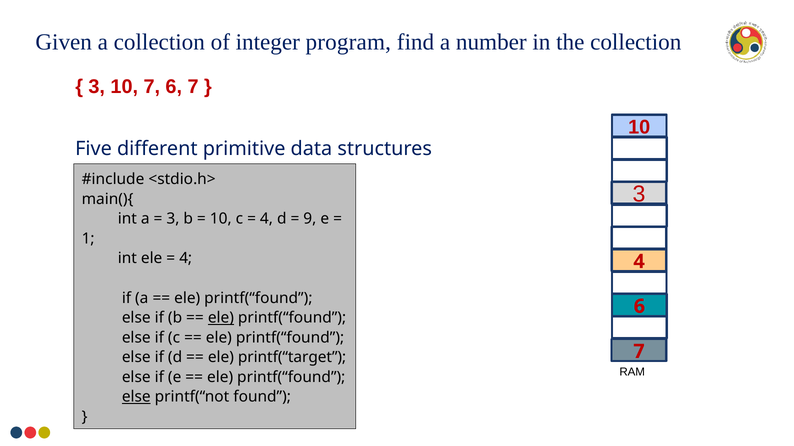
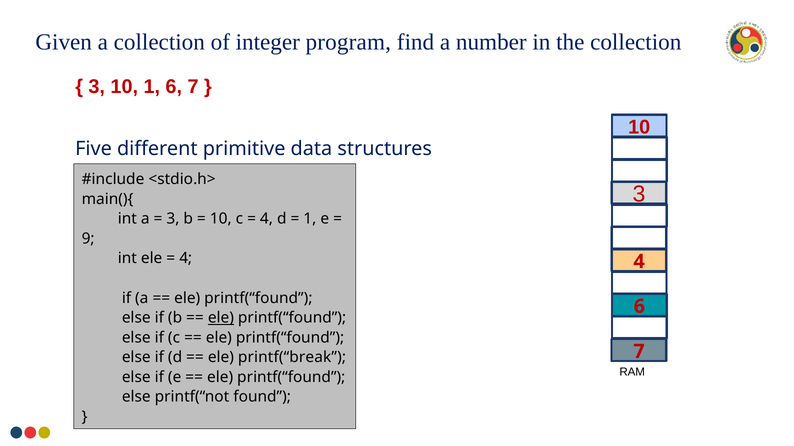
10 7: 7 -> 1
9 at (310, 219): 9 -> 1
1: 1 -> 9
printf(“target: printf(“target -> printf(“break
else at (136, 397) underline: present -> none
